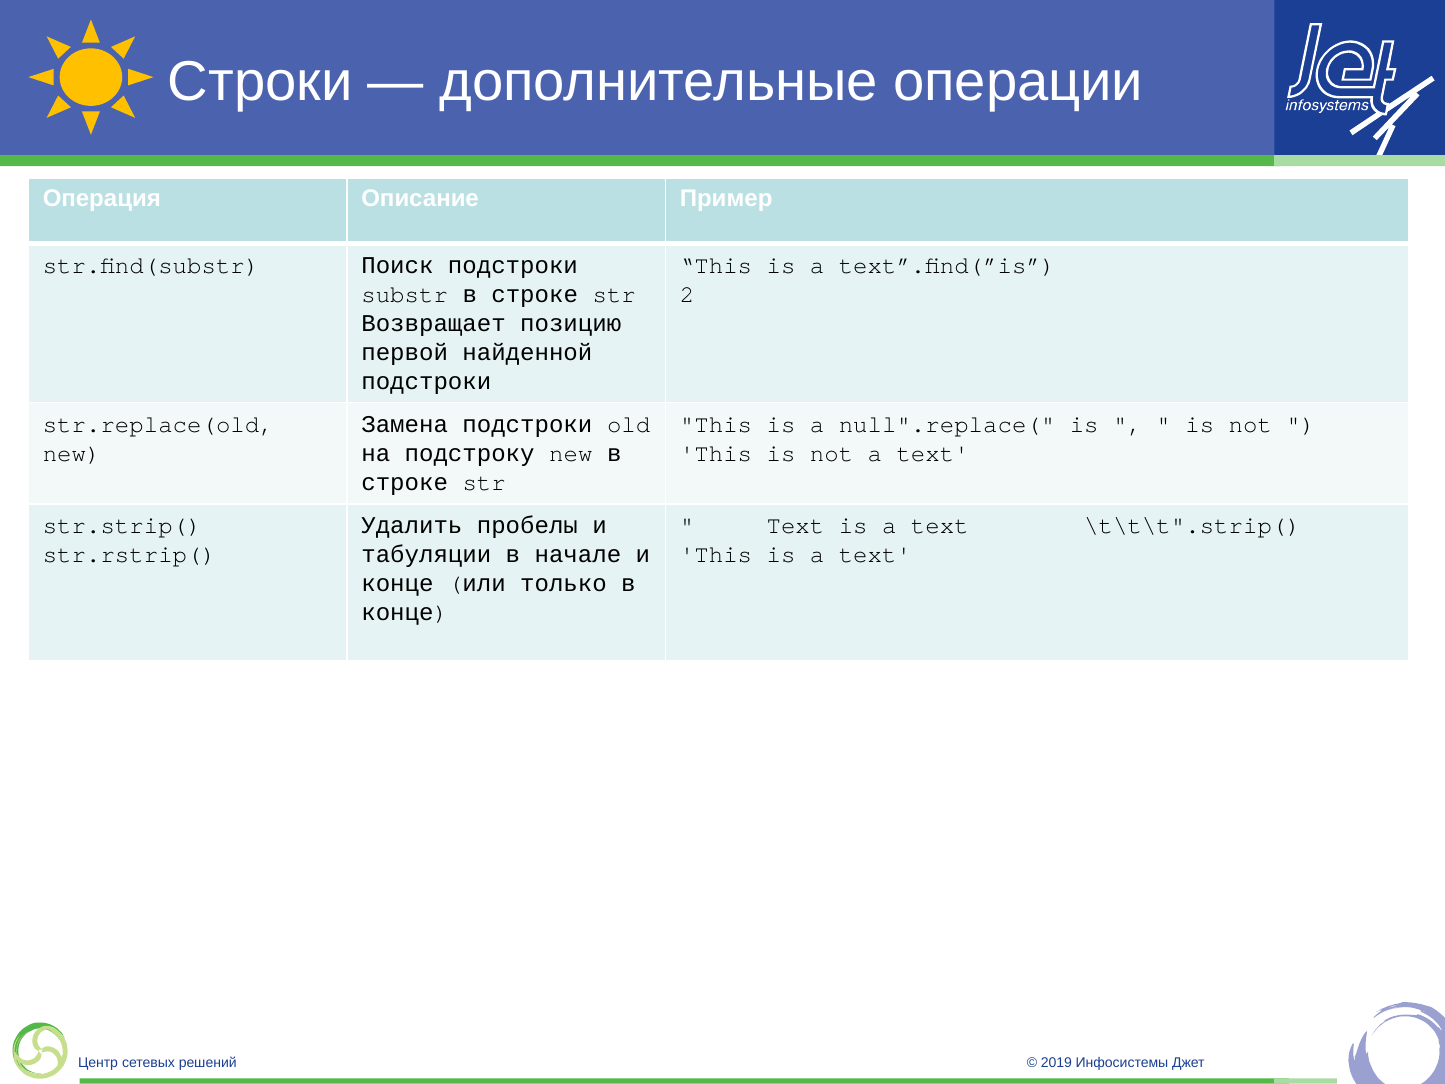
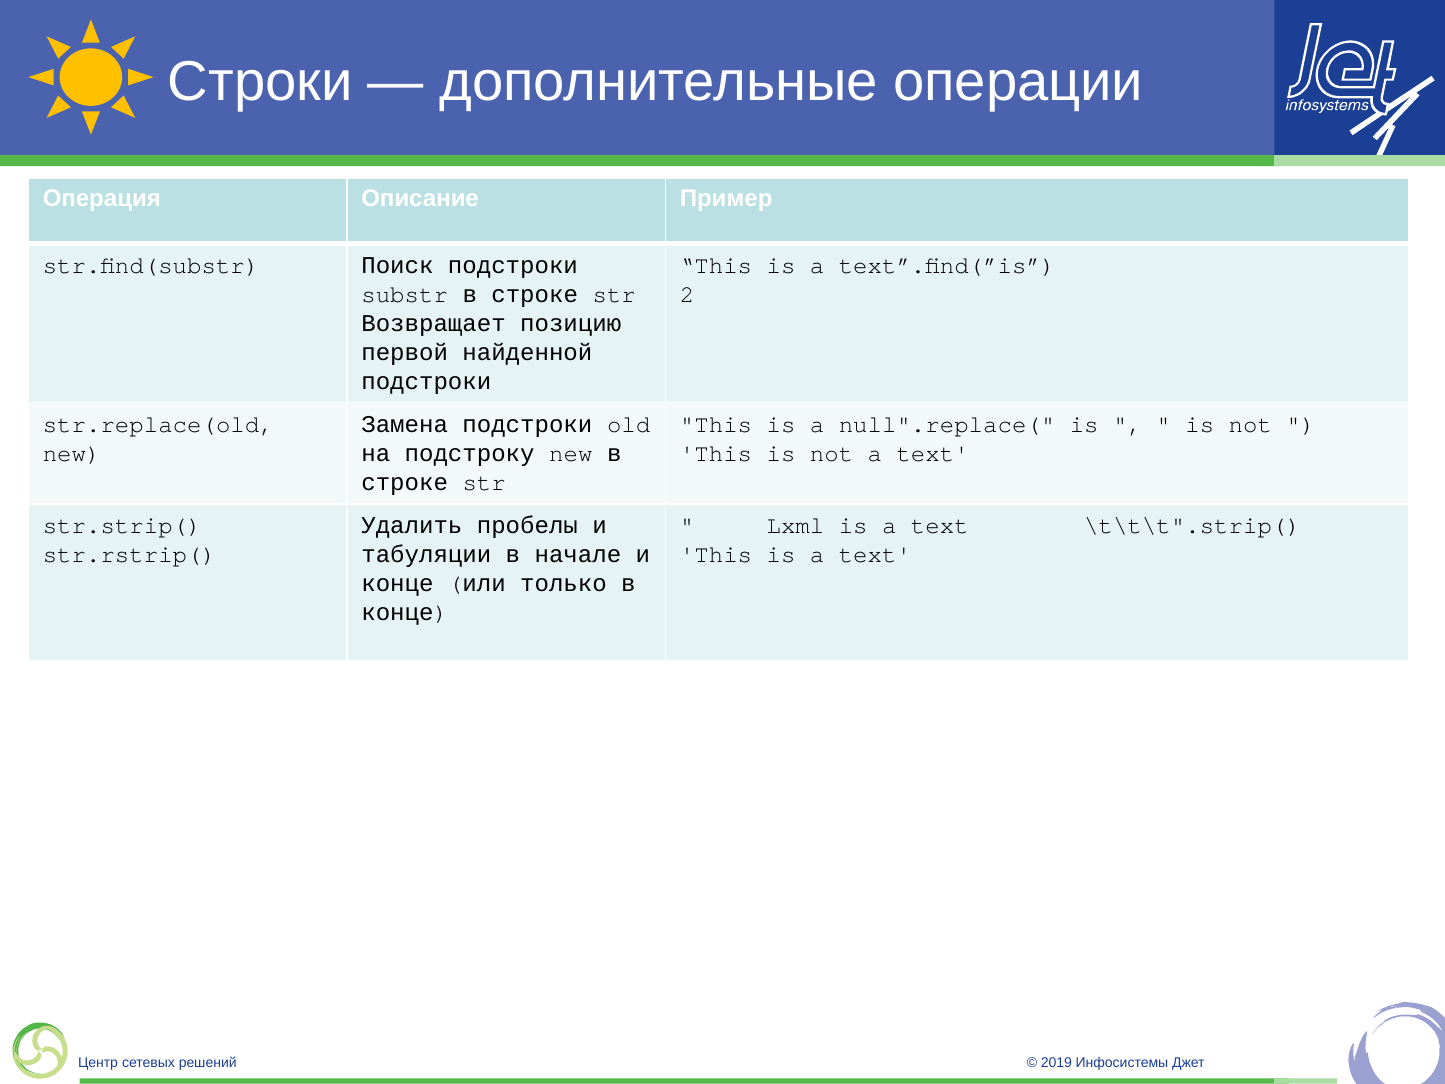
Text at (795, 526): Text -> Lxml
